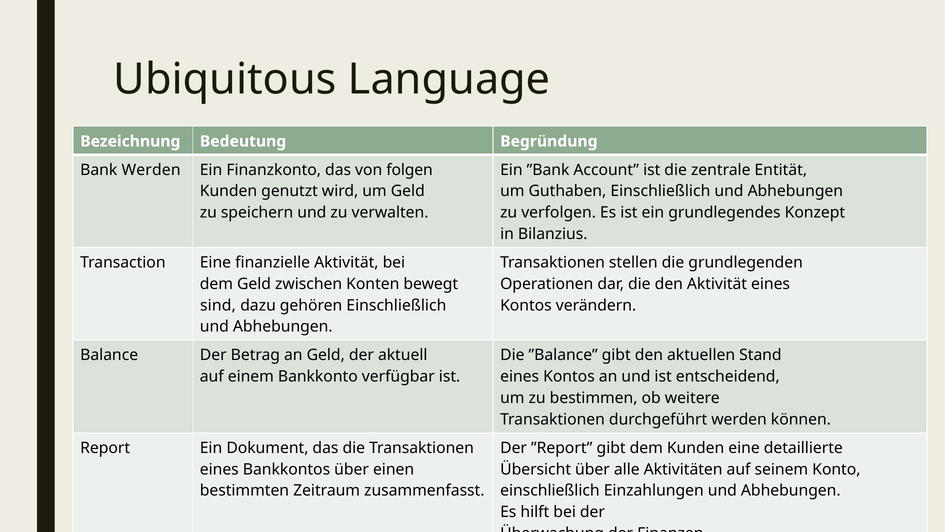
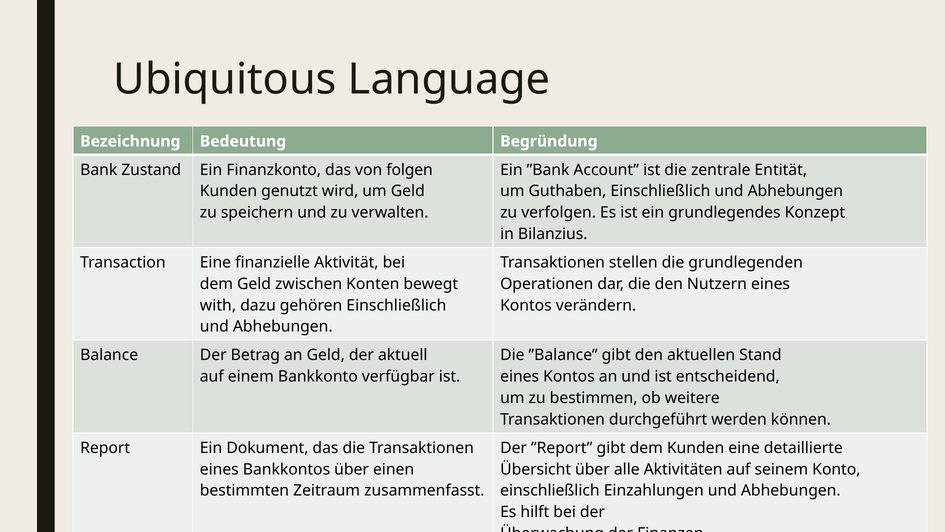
Bank Werden: Werden -> Zustand
den Aktivität: Aktivität -> Nutzern
sind: sind -> with
